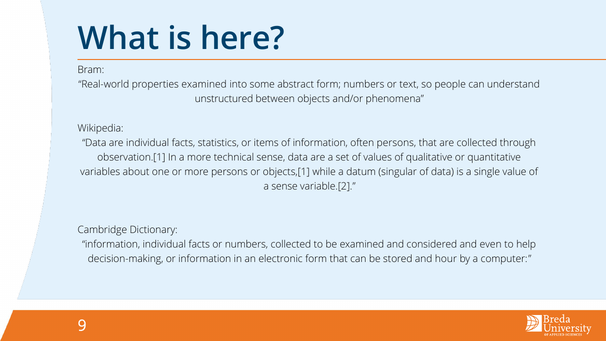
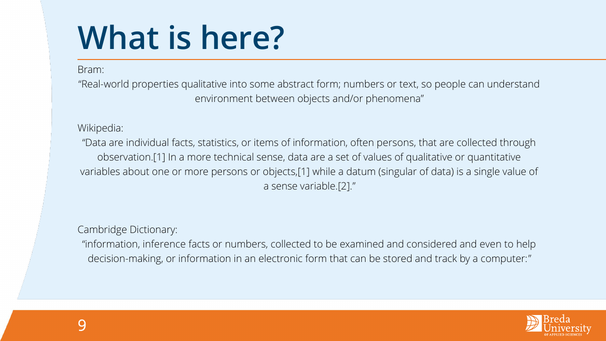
properties examined: examined -> qualitative
unstructured: unstructured -> environment
information individual: individual -> inference
hour: hour -> track
